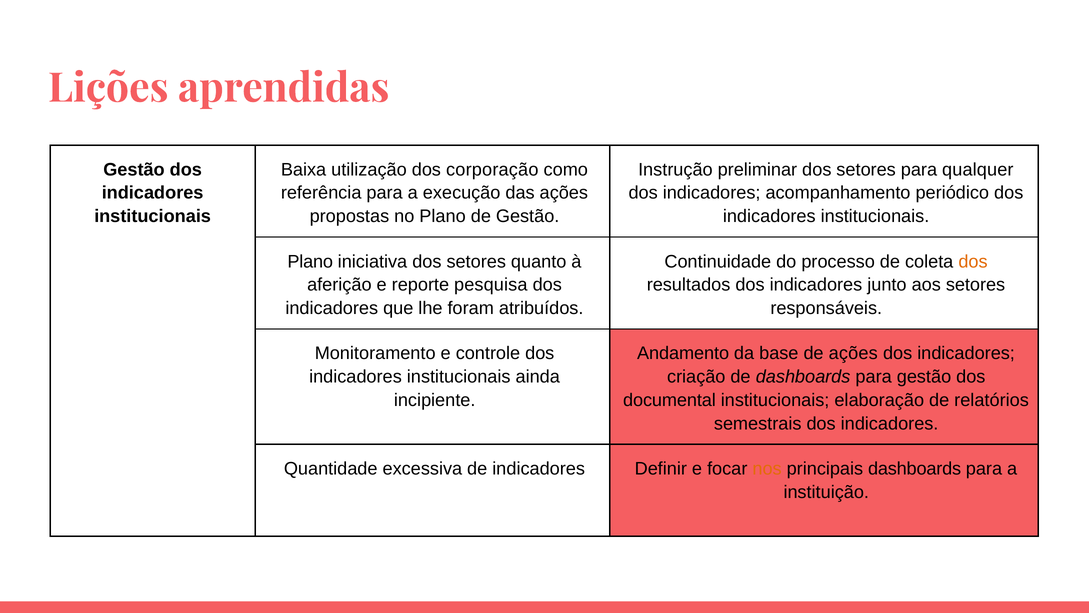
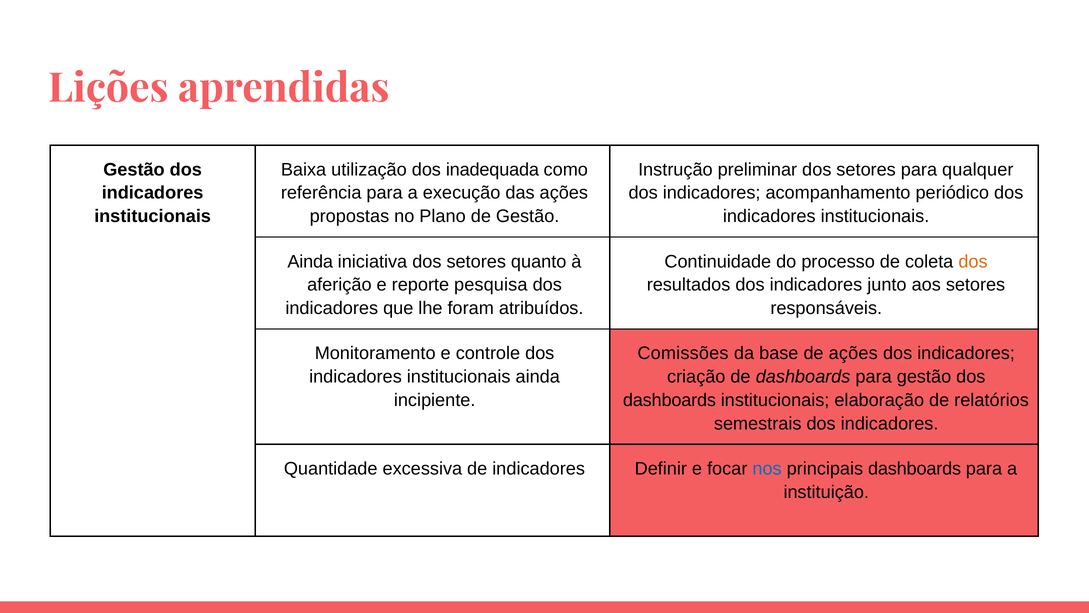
corporação: corporação -> inadequada
Plano at (310, 261): Plano -> Ainda
Andamento: Andamento -> Comissões
documental at (669, 400): documental -> dashboards
nos colour: orange -> blue
